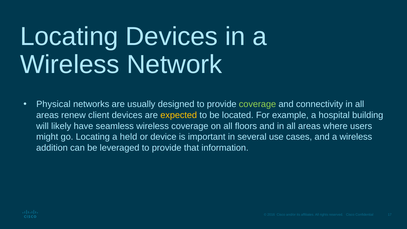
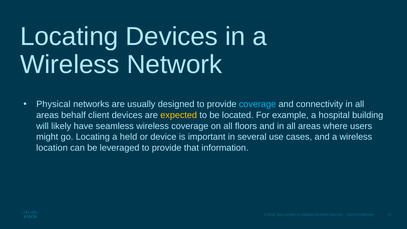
coverage at (257, 104) colour: light green -> light blue
renew: renew -> behalf
addition: addition -> location
